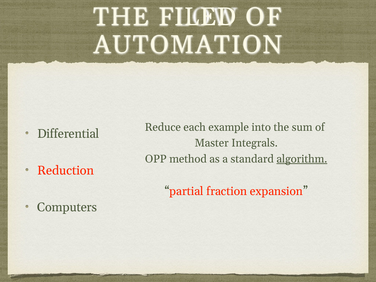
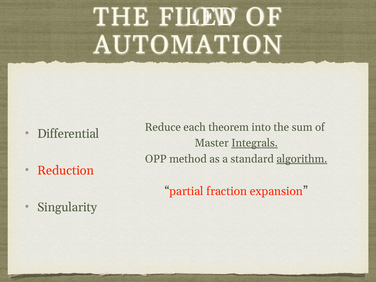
example: example -> theorem
Integrals underline: none -> present
Computers: Computers -> Singularity
